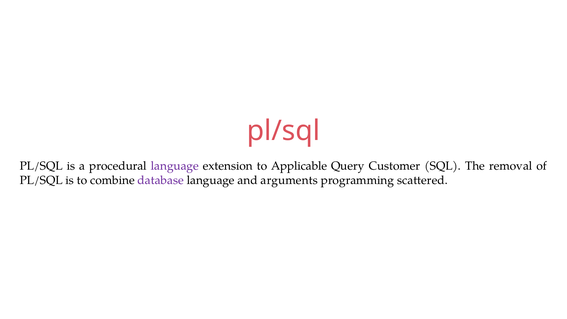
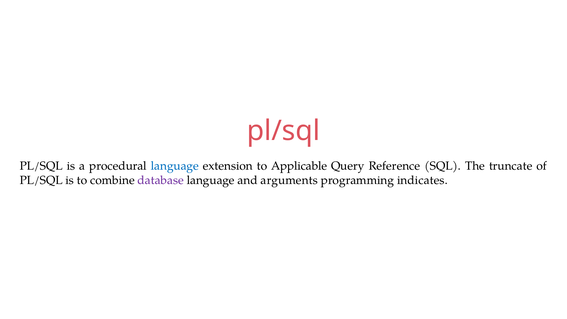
language at (175, 166) colour: purple -> blue
Customer: Customer -> Reference
removal: removal -> truncate
scattered: scattered -> indicates
